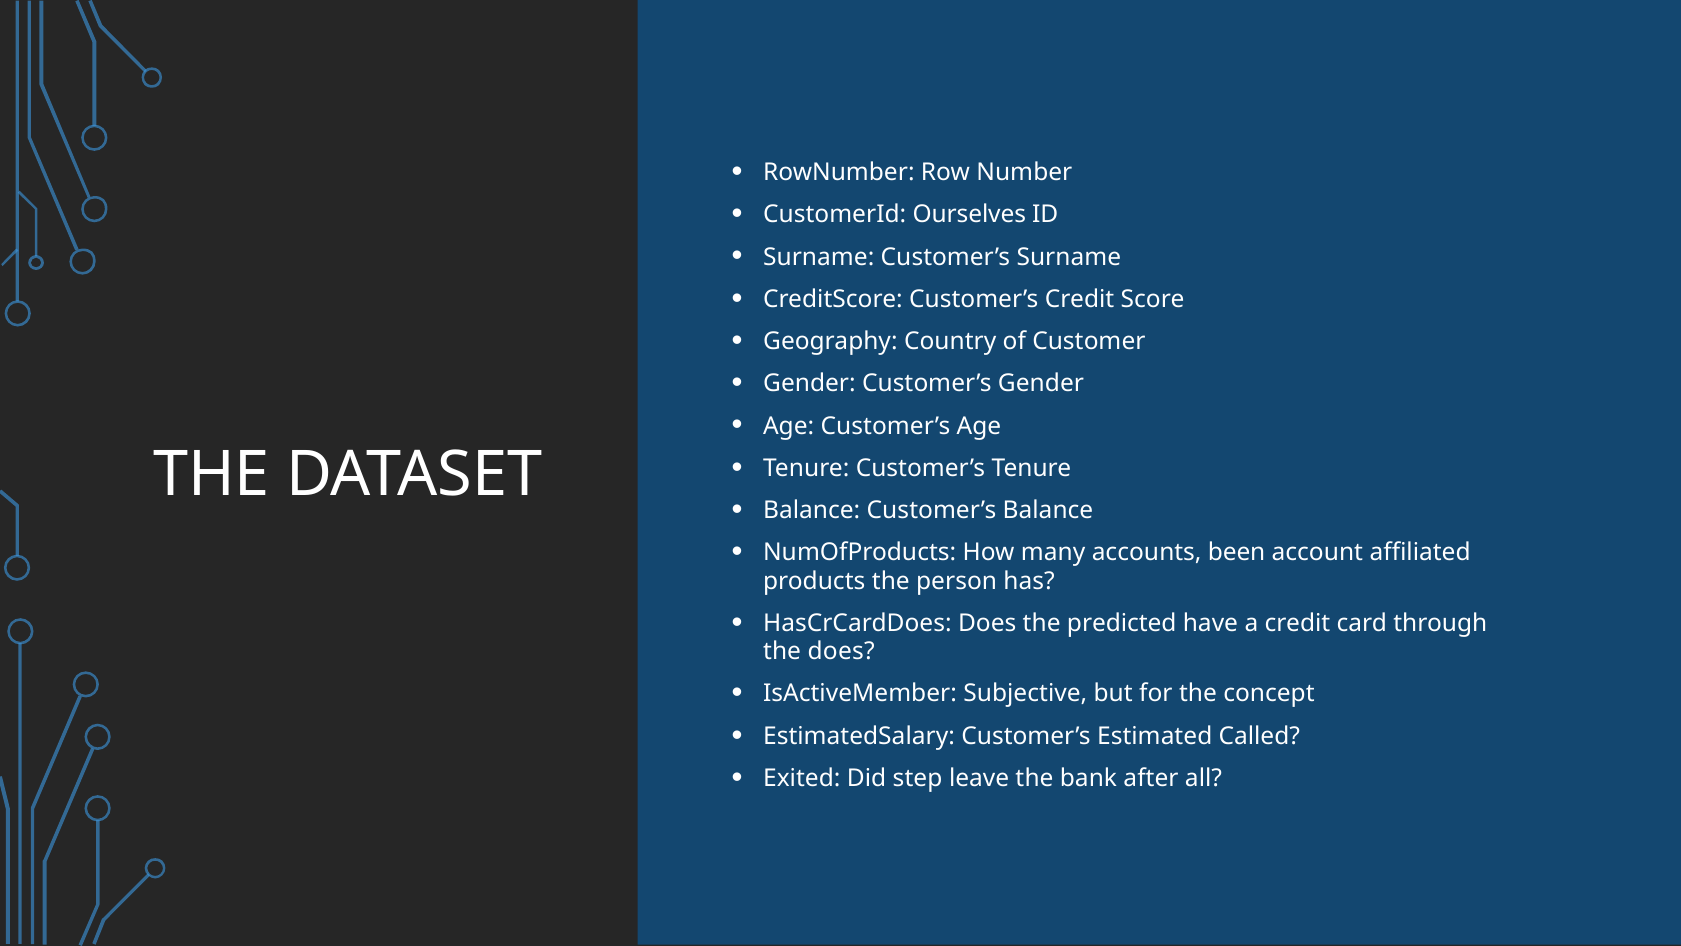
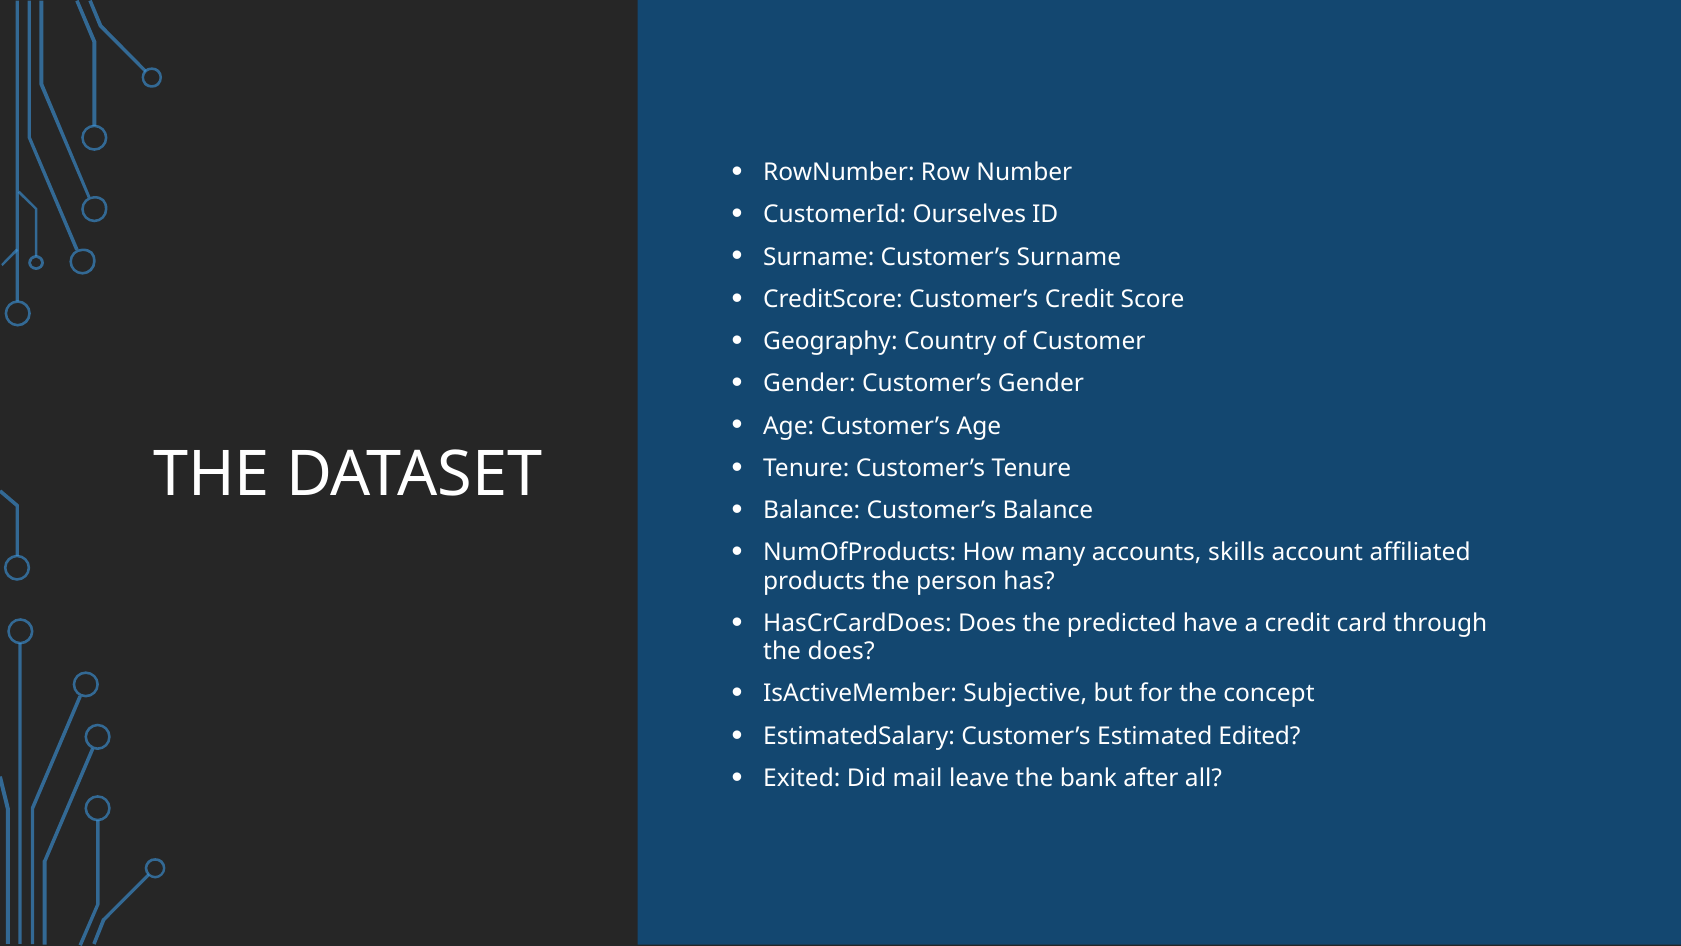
been: been -> skills
Called: Called -> Edited
step: step -> mail
